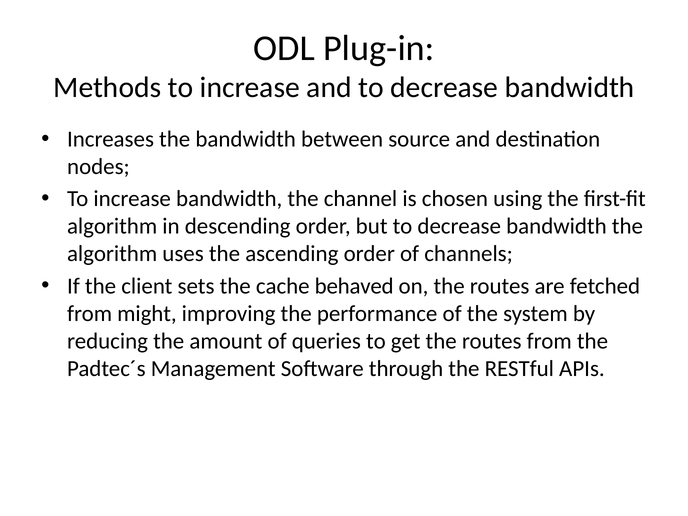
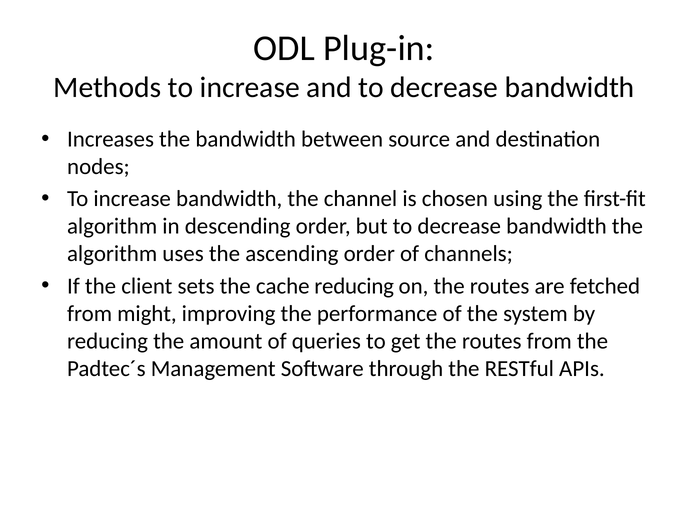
cache behaved: behaved -> reducing
